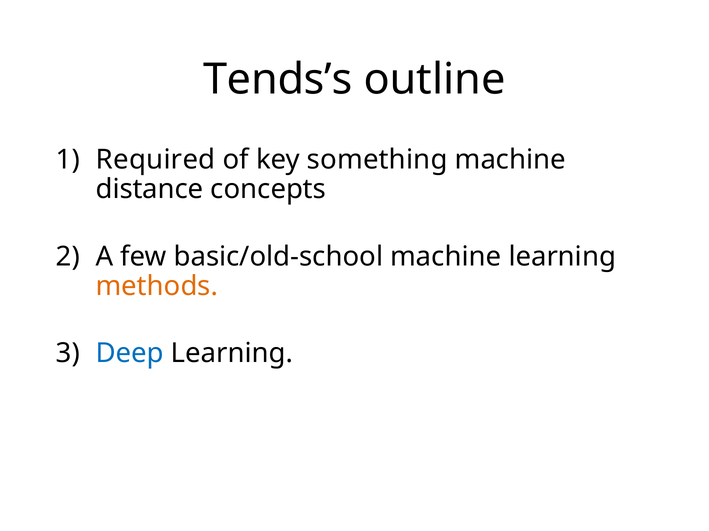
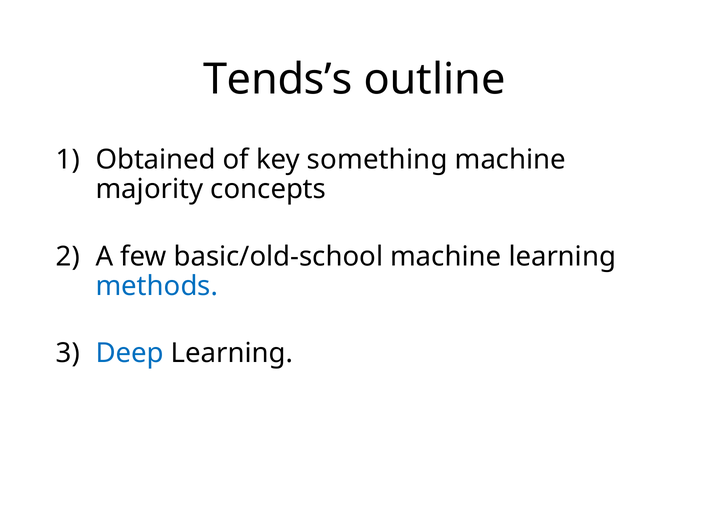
Required: Required -> Obtained
distance: distance -> majority
methods colour: orange -> blue
